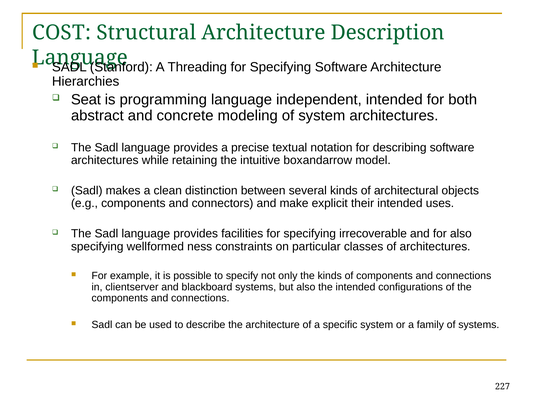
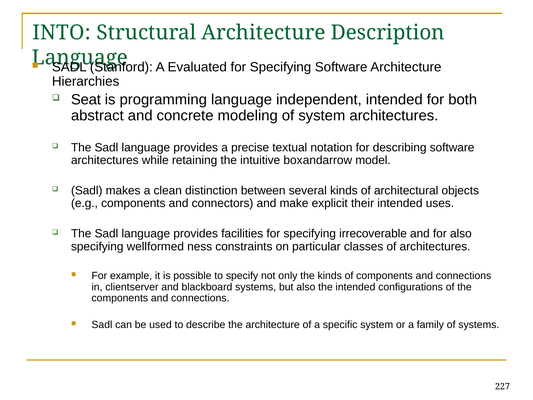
COST: COST -> INTO
Threading: Threading -> Evaluated
